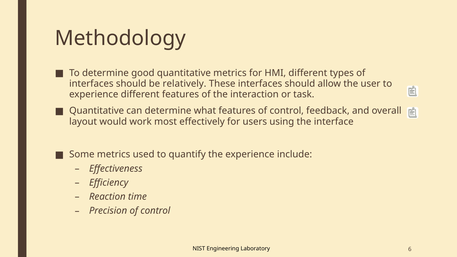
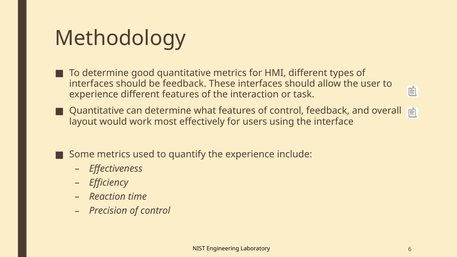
be relatively: relatively -> feedback
